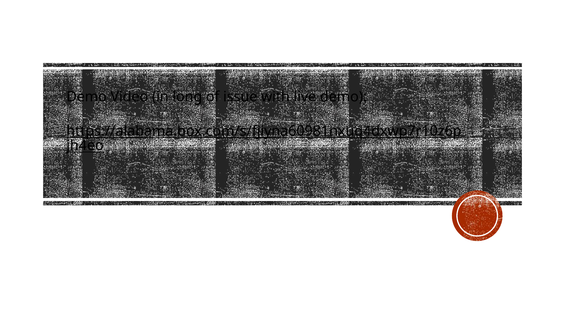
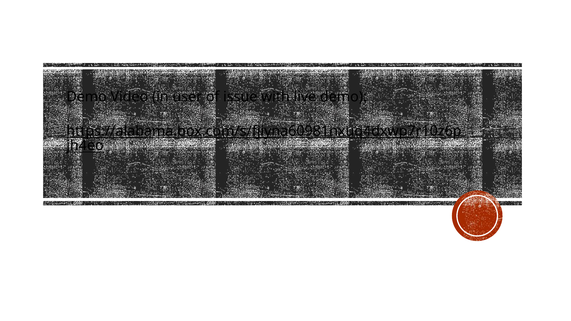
long: long -> user
